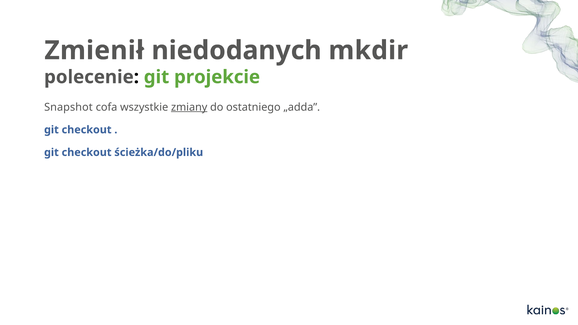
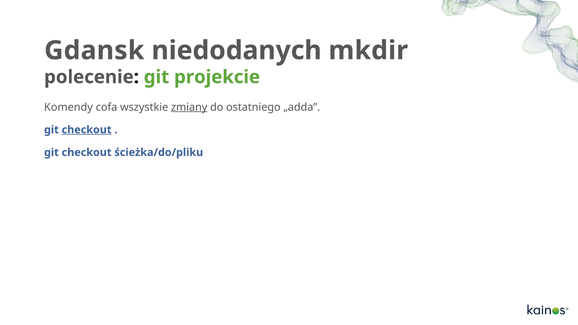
Zmienił: Zmienił -> Gdansk
Snapshot: Snapshot -> Komendy
checkout at (87, 130) underline: none -> present
